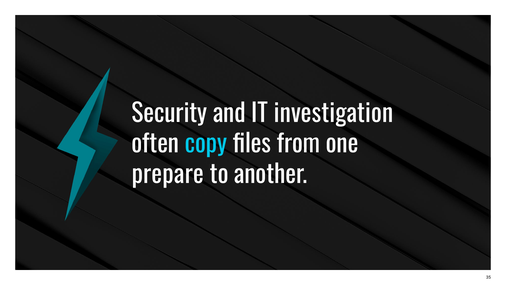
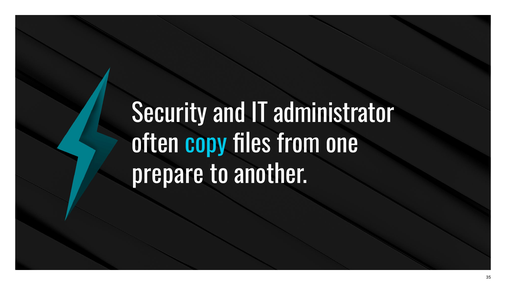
investigation: investigation -> administrator
